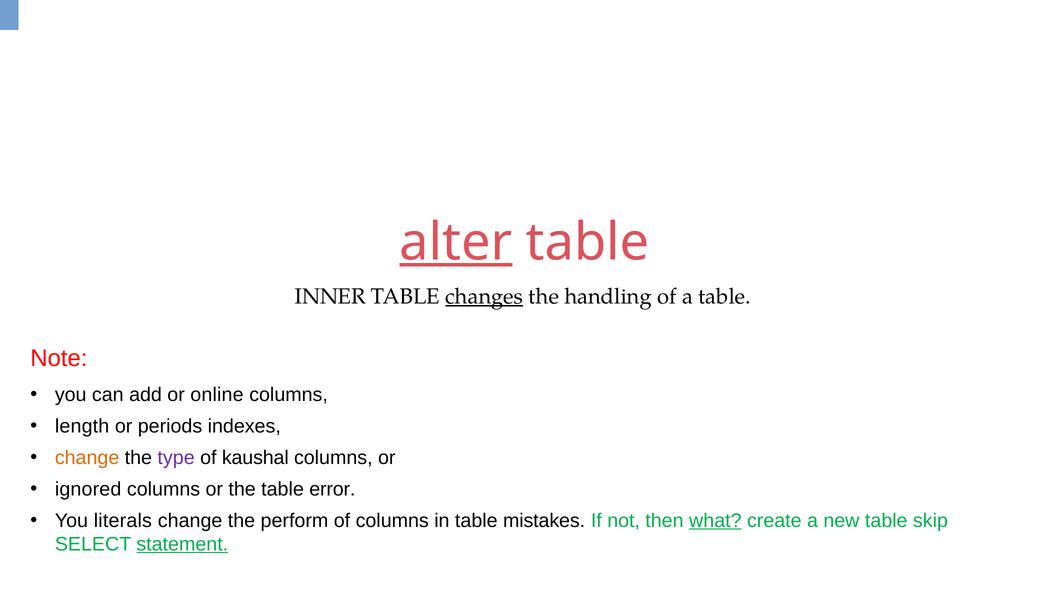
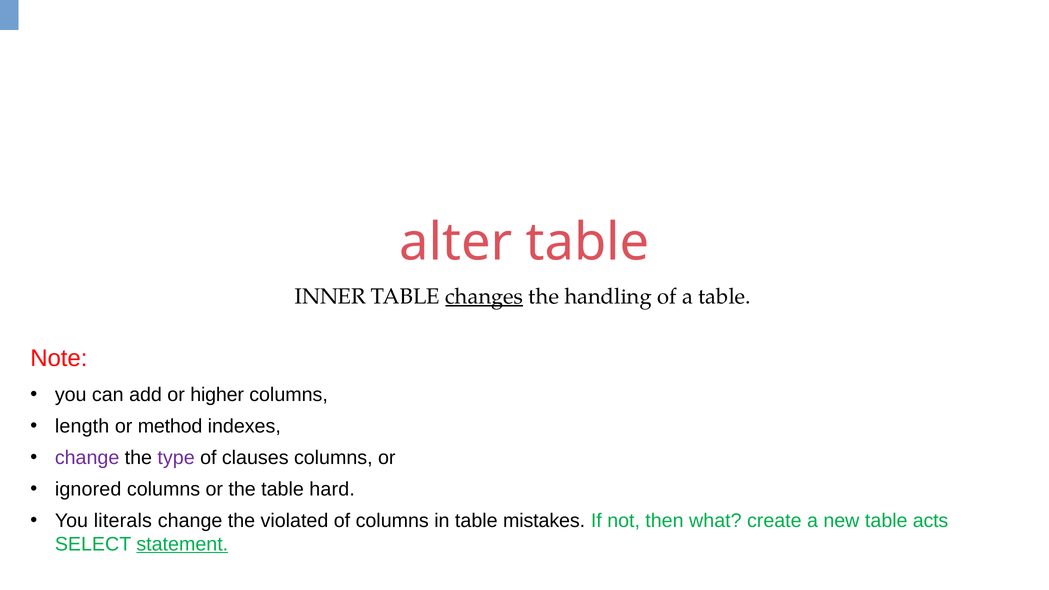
alter underline: present -> none
online: online -> higher
periods: periods -> method
change at (87, 458) colour: orange -> purple
kaushal: kaushal -> clauses
error: error -> hard
perform: perform -> violated
what underline: present -> none
skip: skip -> acts
